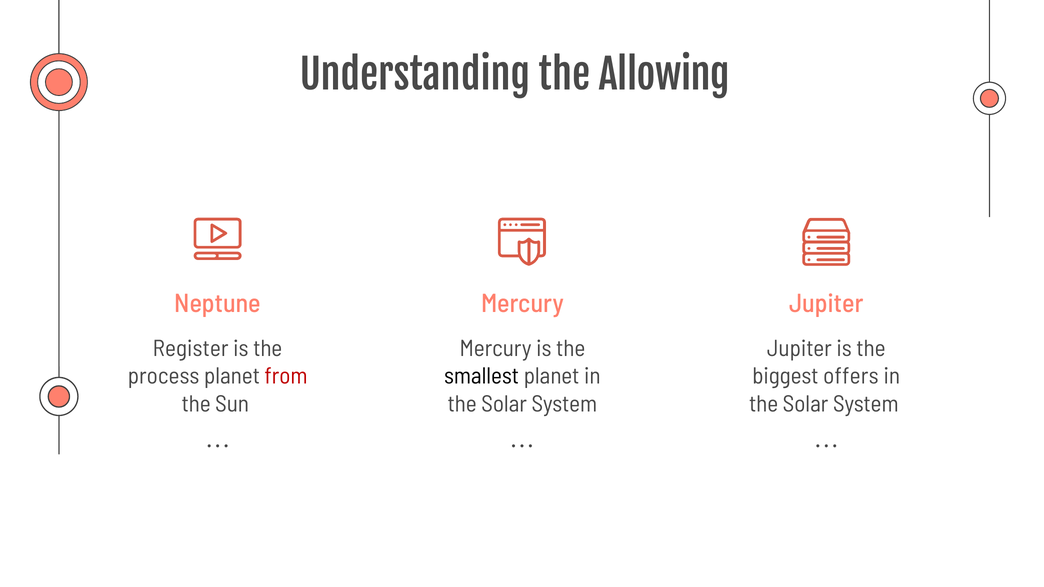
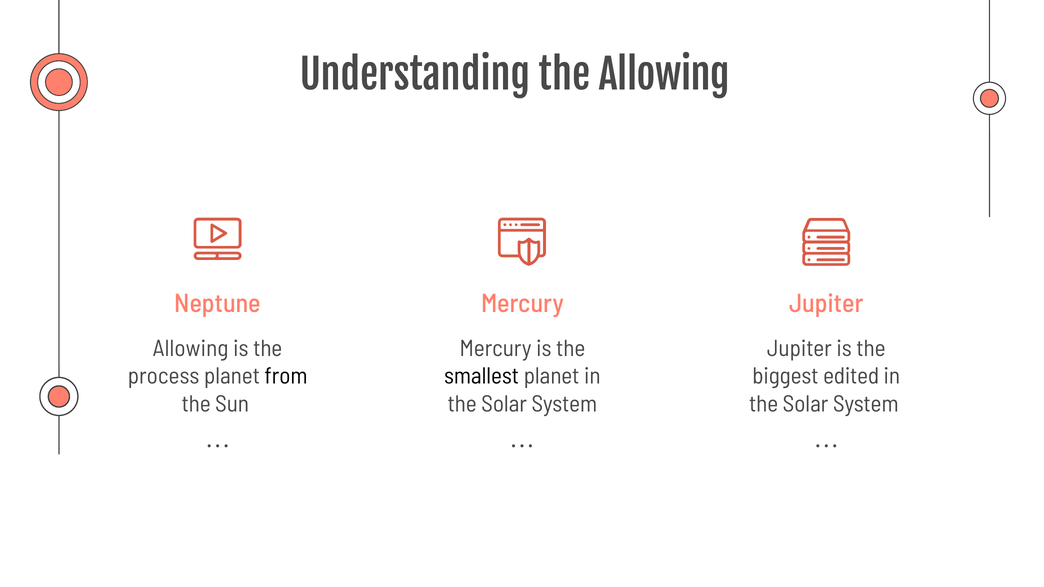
Register at (191, 349): Register -> Allowing
from colour: red -> black
offers: offers -> edited
